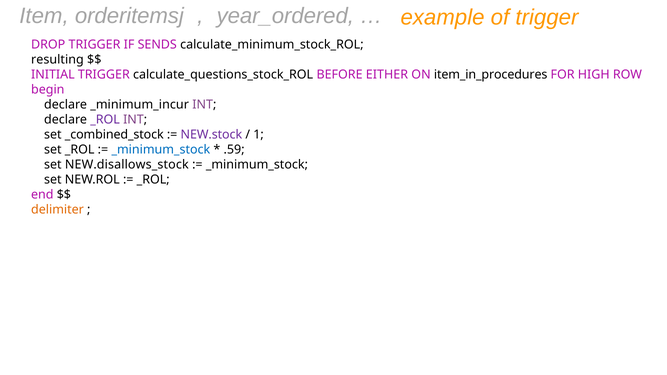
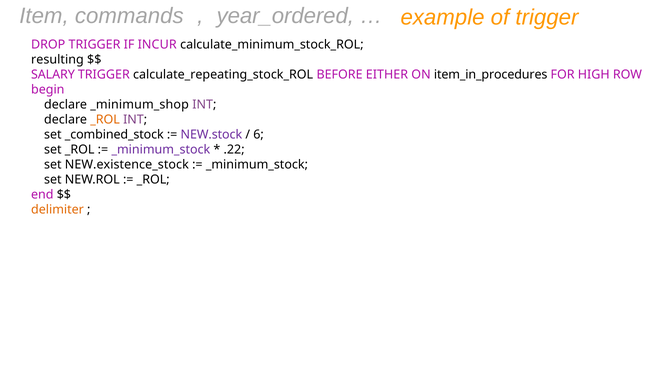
orderitemsj: orderitemsj -> commands
SENDS: SENDS -> INCUR
INITIAL: INITIAL -> SALARY
calculate_questions_stock_ROL: calculate_questions_stock_ROL -> calculate_repeating_stock_ROL
_minimum_incur: _minimum_incur -> _minimum_shop
_ROL at (105, 120) colour: purple -> orange
1: 1 -> 6
_minimum_stock at (161, 150) colour: blue -> purple
.59: .59 -> .22
NEW.disallows_stock: NEW.disallows_stock -> NEW.existence_stock
